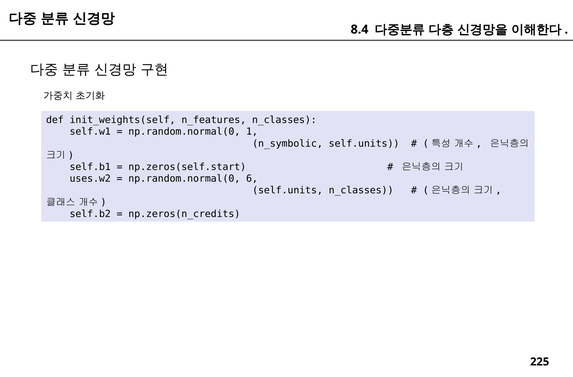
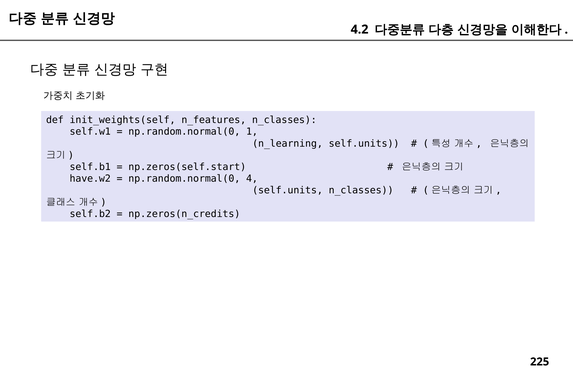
8.4: 8.4 -> 4.2
n_symbolic: n_symbolic -> n_learning
uses.w2: uses.w2 -> have.w2
6: 6 -> 4
